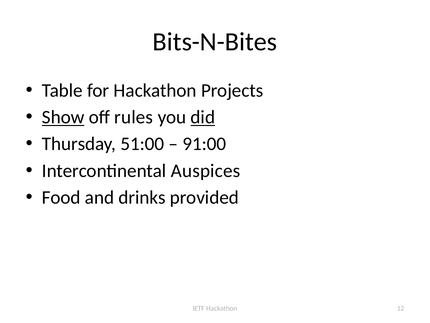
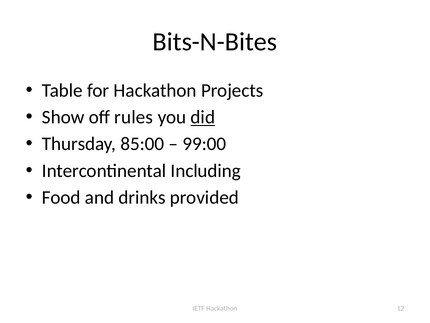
Show underline: present -> none
51:00: 51:00 -> 85:00
91:00: 91:00 -> 99:00
Auspices: Auspices -> Including
